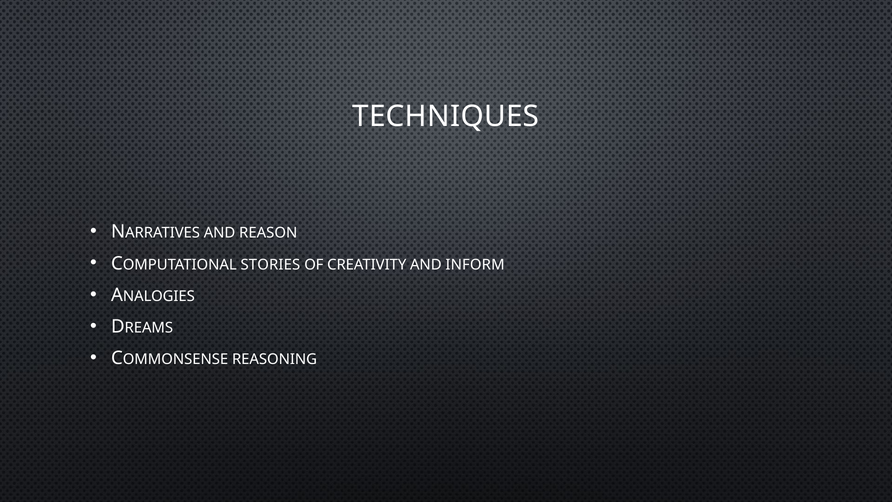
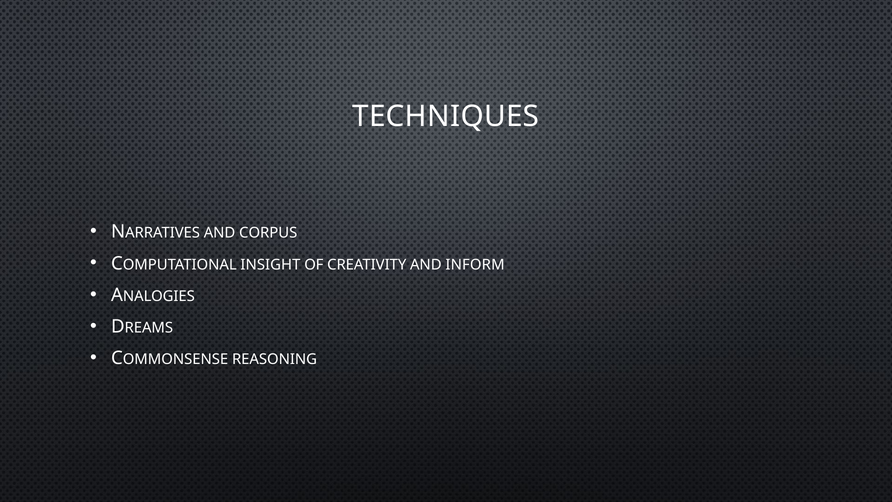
REASON: REASON -> CORPUS
STORIES: STORIES -> INSIGHT
